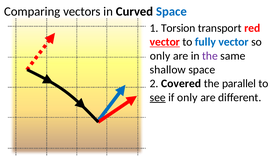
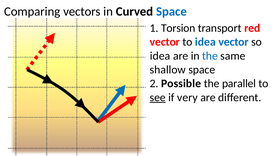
vector at (165, 42) underline: present -> none
to fully: fully -> idea
only at (160, 56): only -> idea
the at (210, 56) colour: purple -> blue
Covered: Covered -> Possible
if only: only -> very
